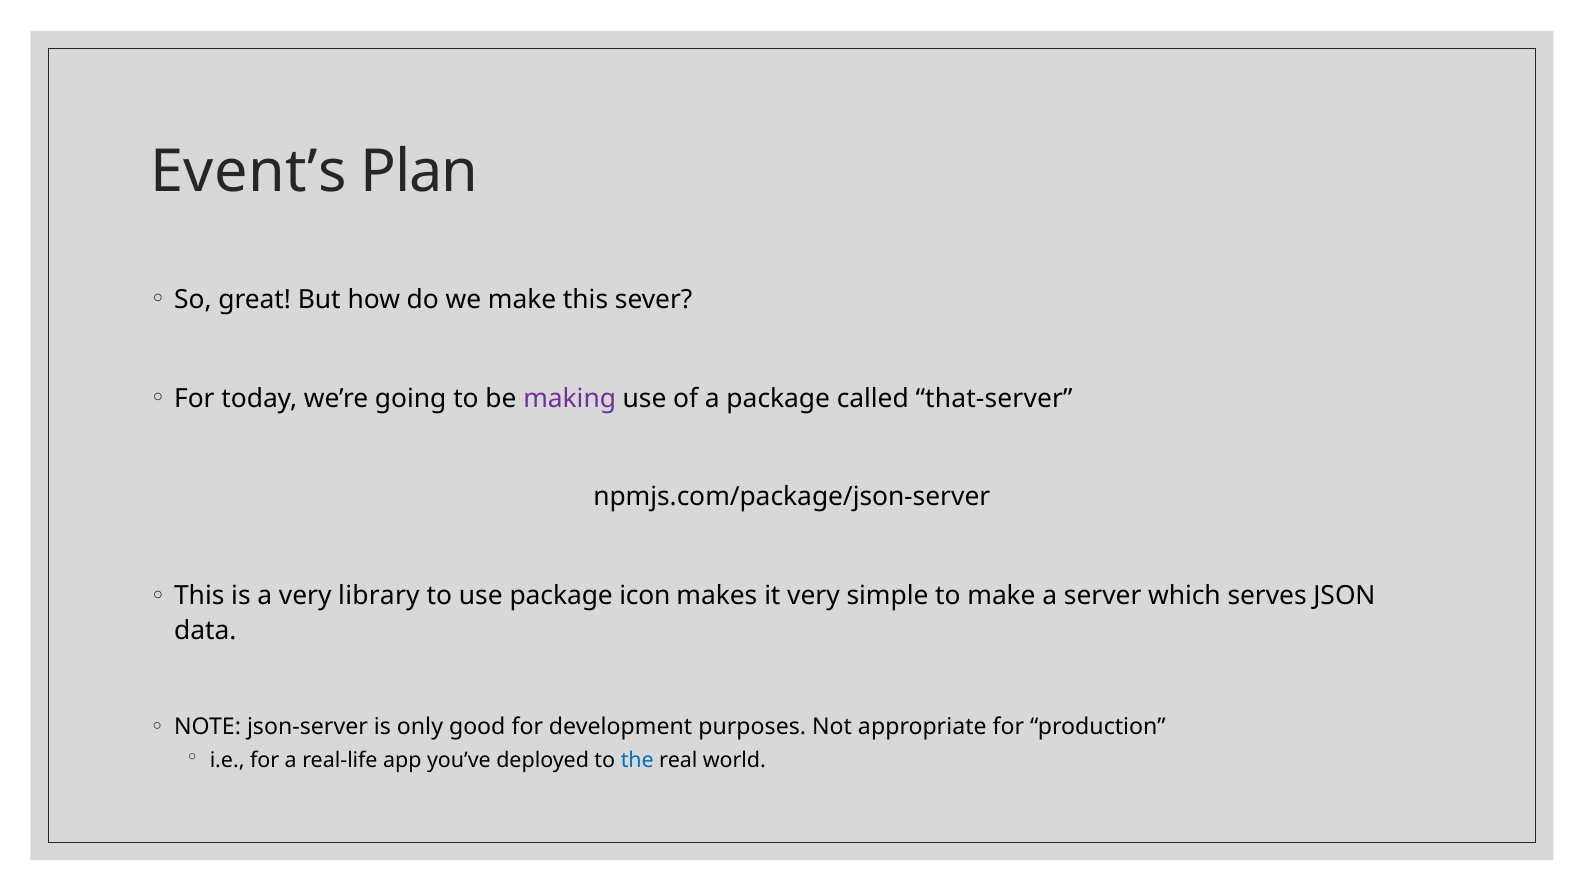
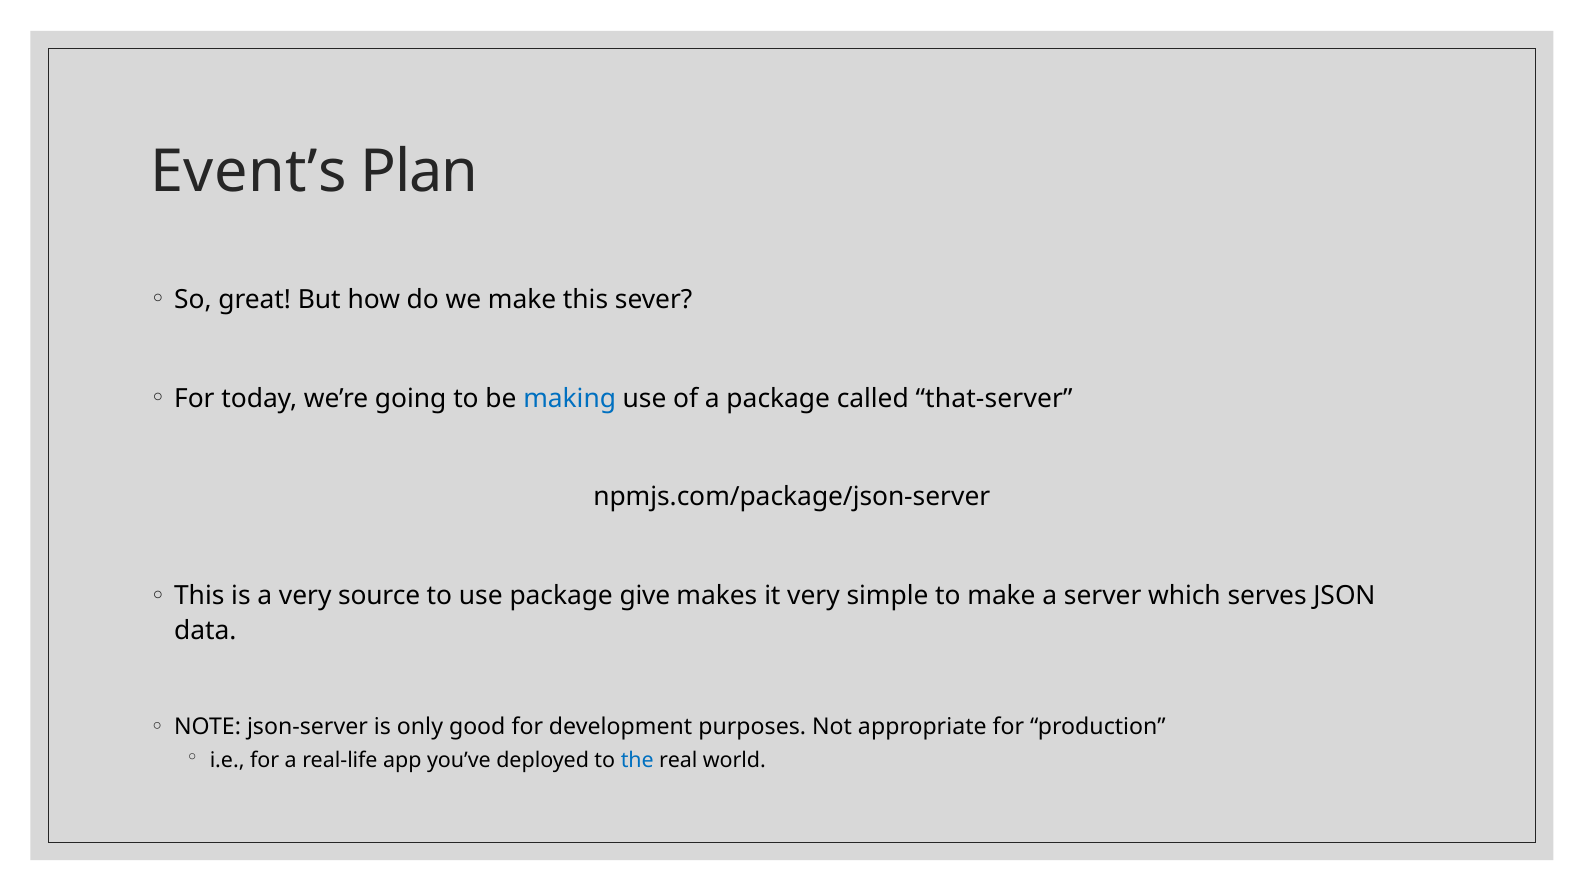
making colour: purple -> blue
library: library -> source
icon: icon -> give
